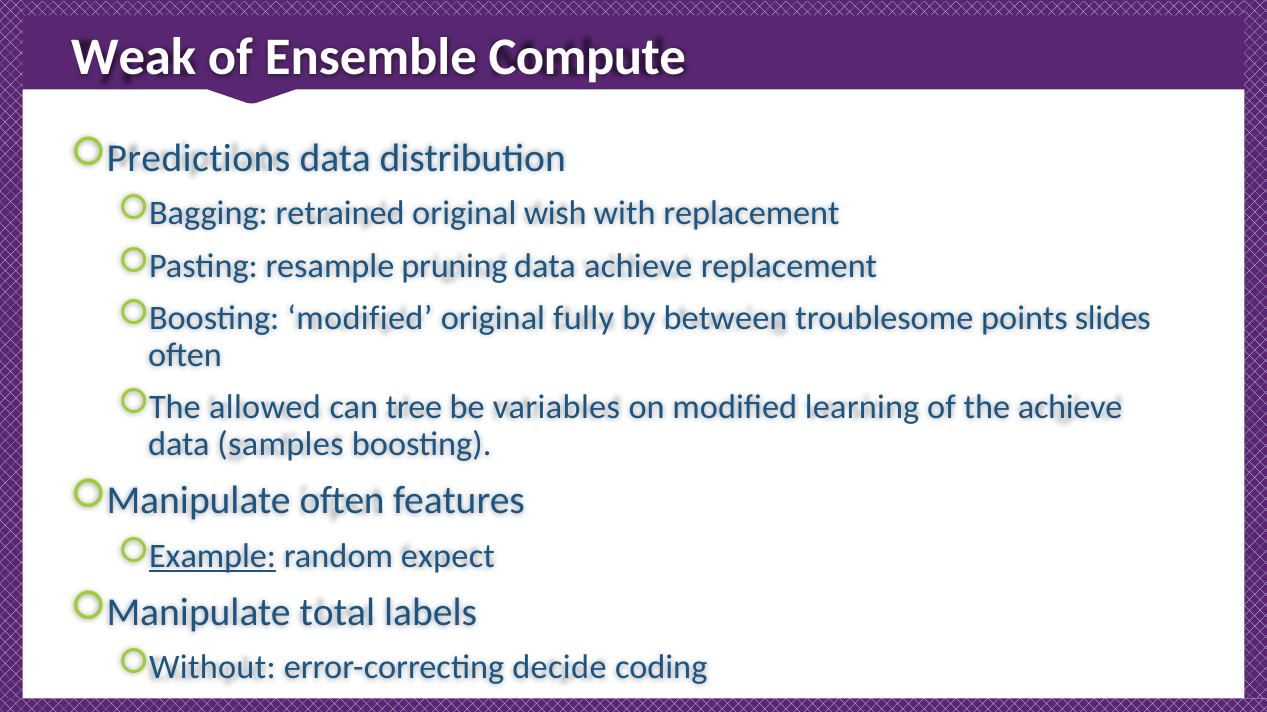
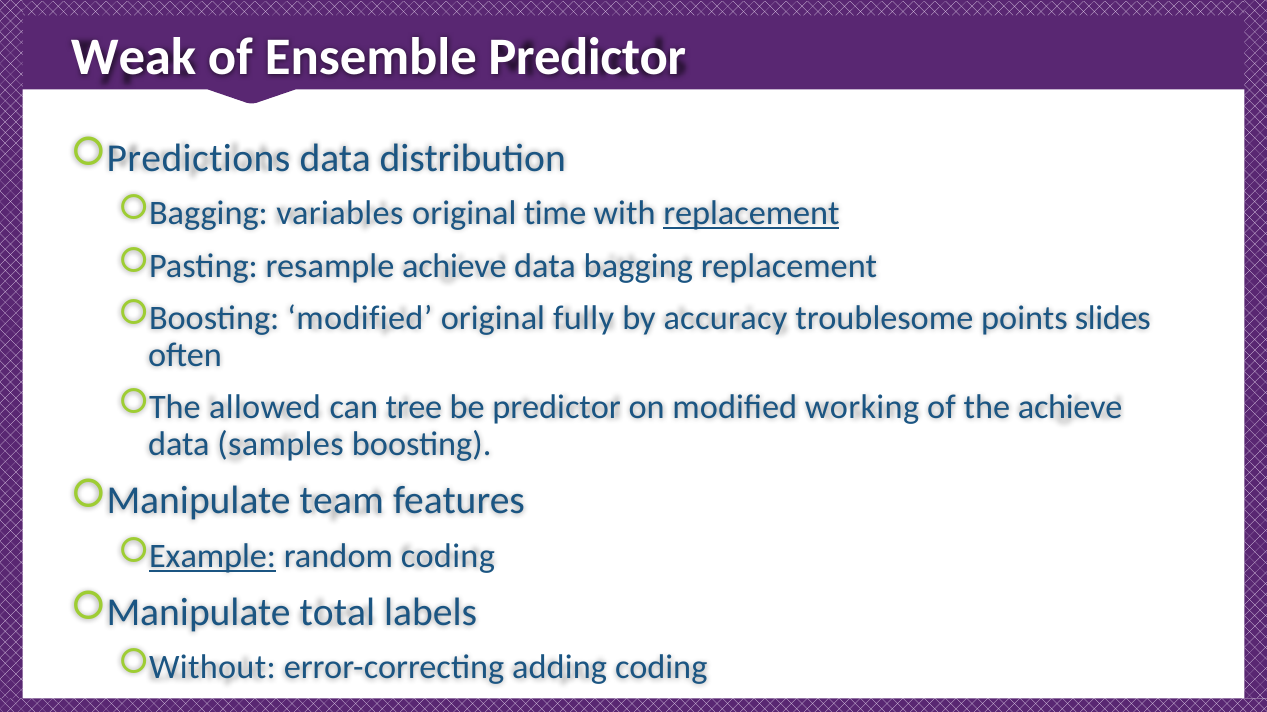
Ensemble Compute: Compute -> Predictor
retrained: retrained -> variables
wish: wish -> time
replacement at (751, 214) underline: none -> present
resample pruning: pruning -> achieve
data achieve: achieve -> bagging
between: between -> accuracy
be variables: variables -> predictor
learning: learning -> working
Manipulate often: often -> team
random expect: expect -> coding
decide: decide -> adding
